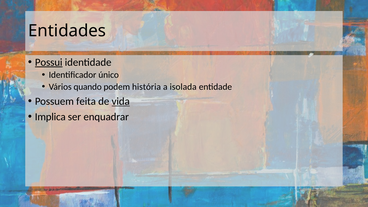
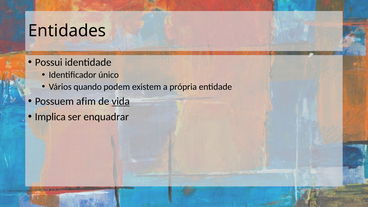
Possui underline: present -> none
história: história -> existem
isolada: isolada -> própria
feita: feita -> afim
